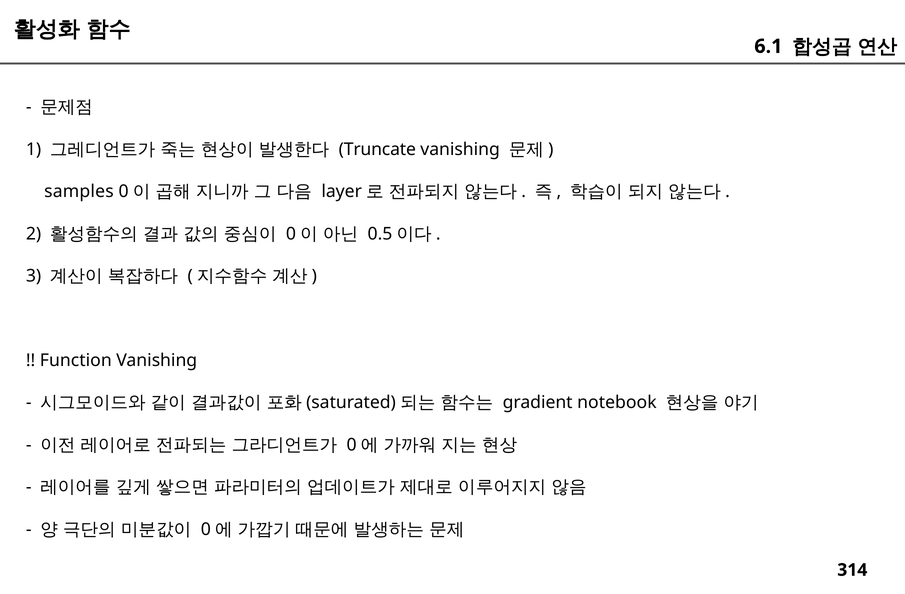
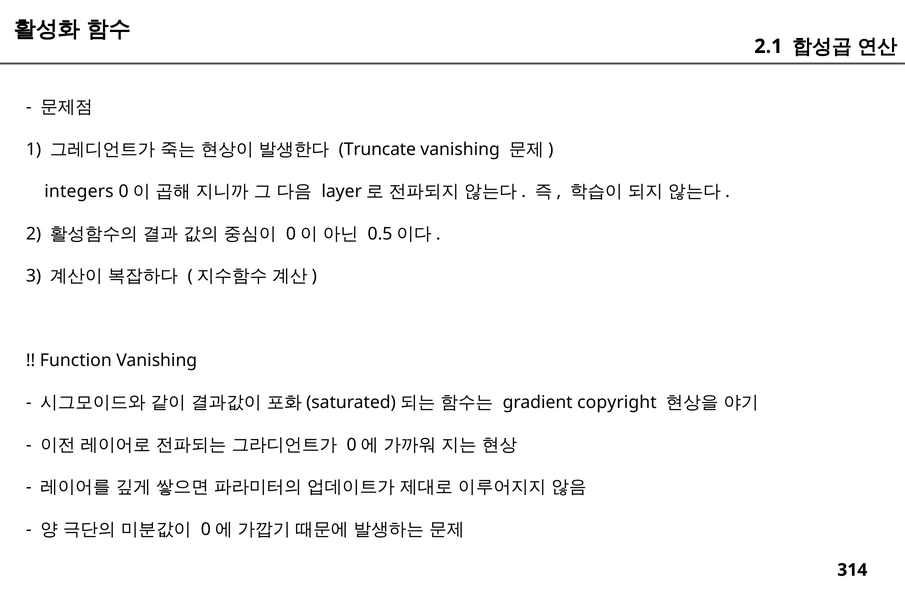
6.1: 6.1 -> 2.1
samples: samples -> integers
notebook: notebook -> copyright
